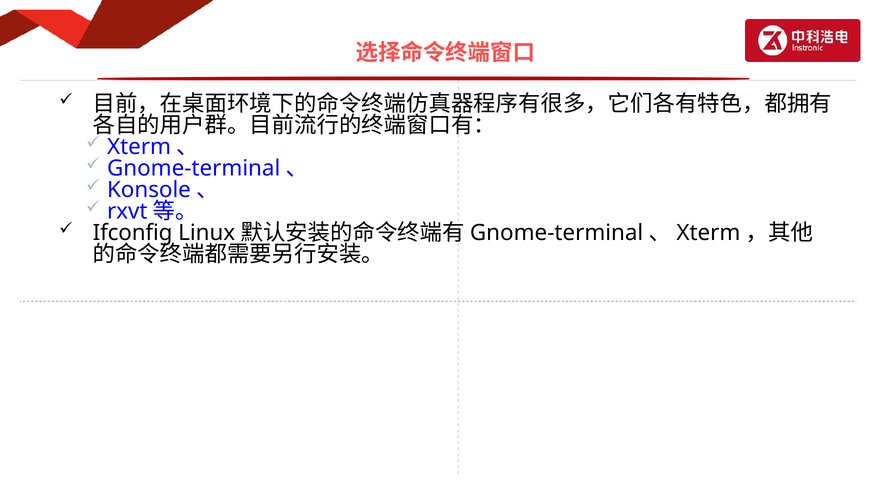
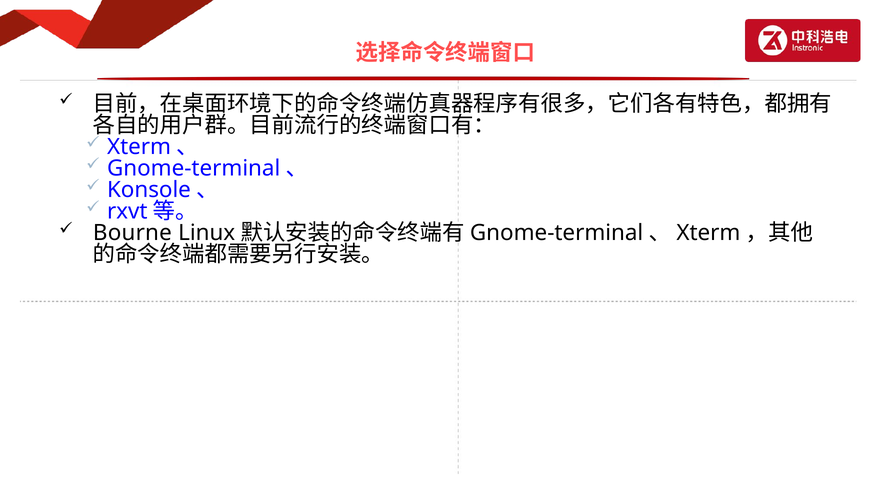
Ifconfig: Ifconfig -> Bourne
